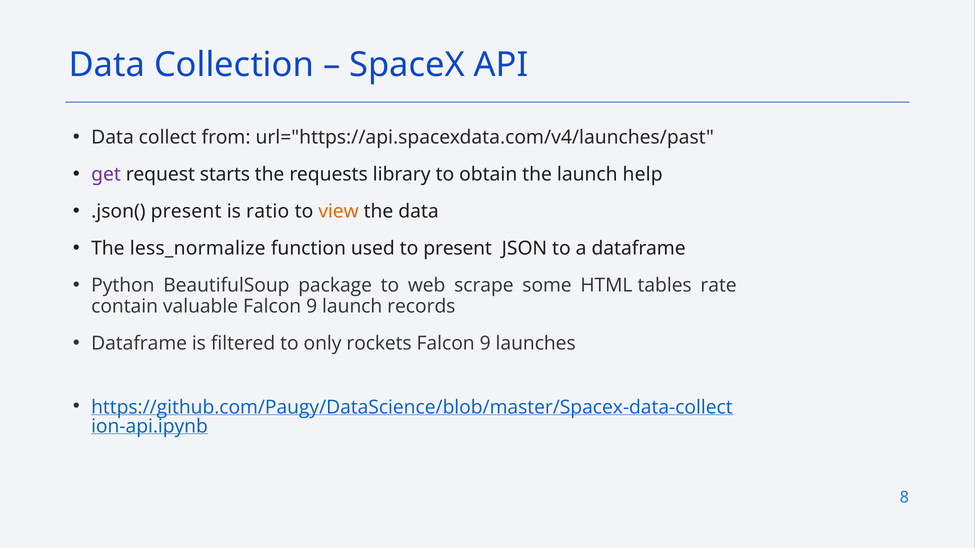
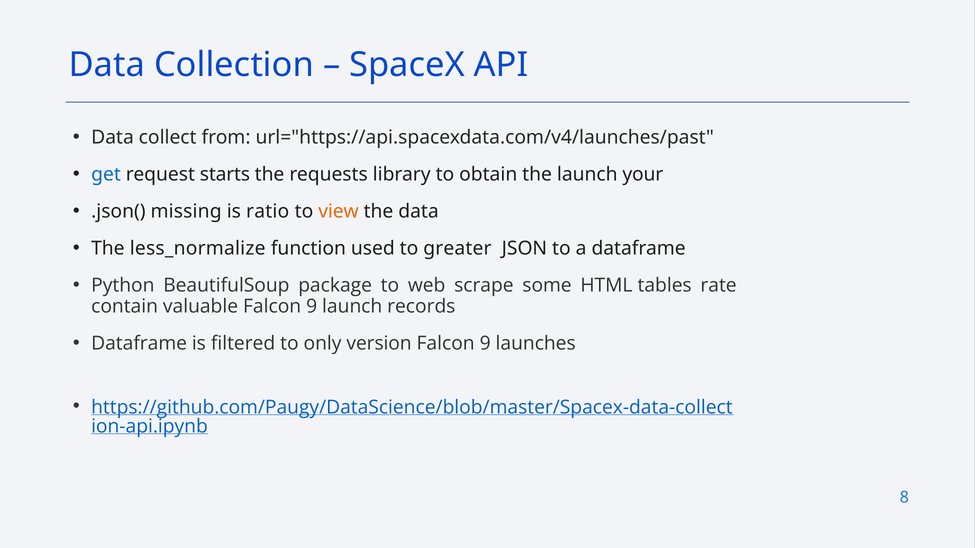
get colour: purple -> blue
help: help -> your
.json( present: present -> missing
to present: present -> greater
rockets: rockets -> version
